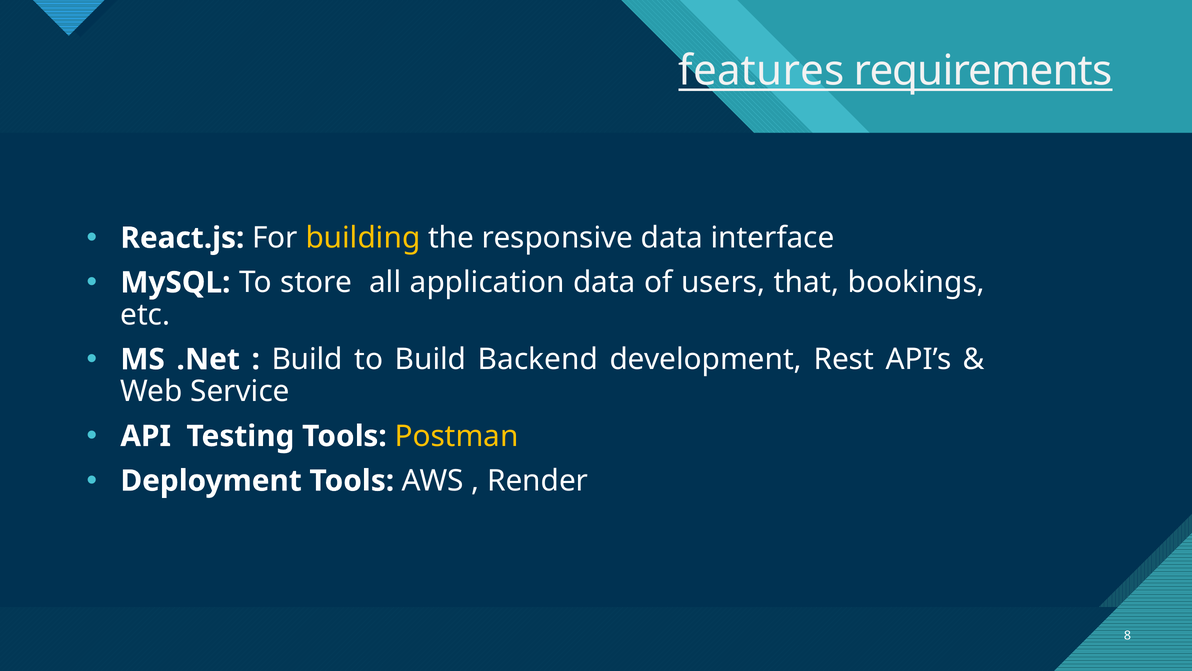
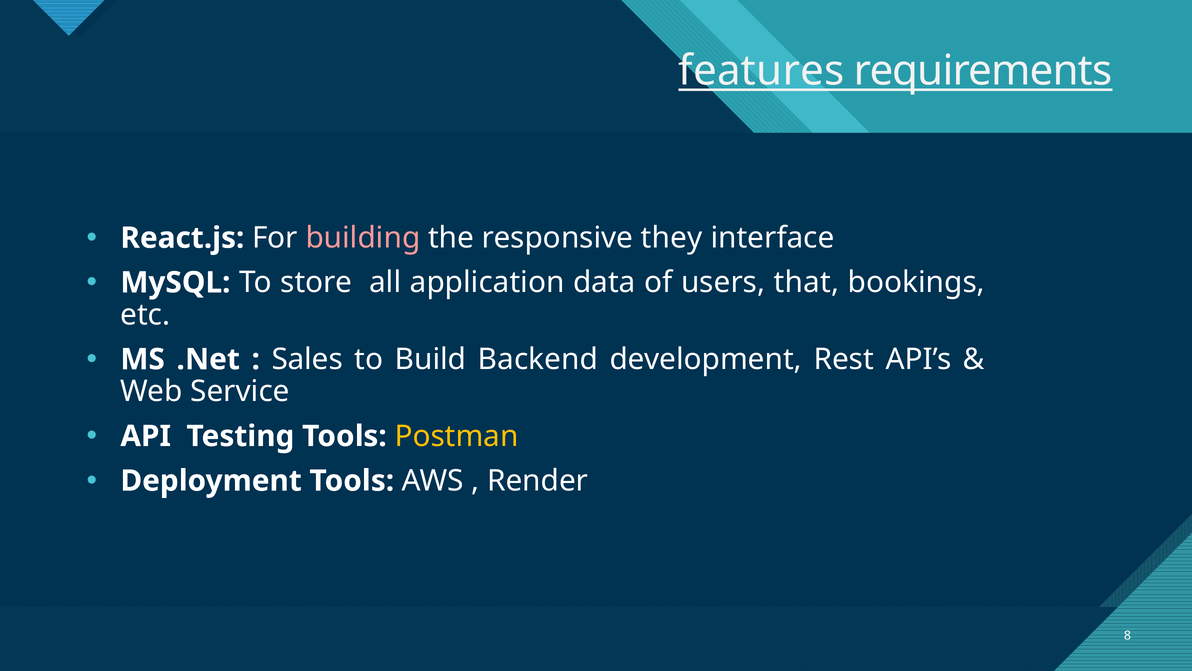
building colour: yellow -> pink
responsive data: data -> they
Build at (307, 359): Build -> Sales
